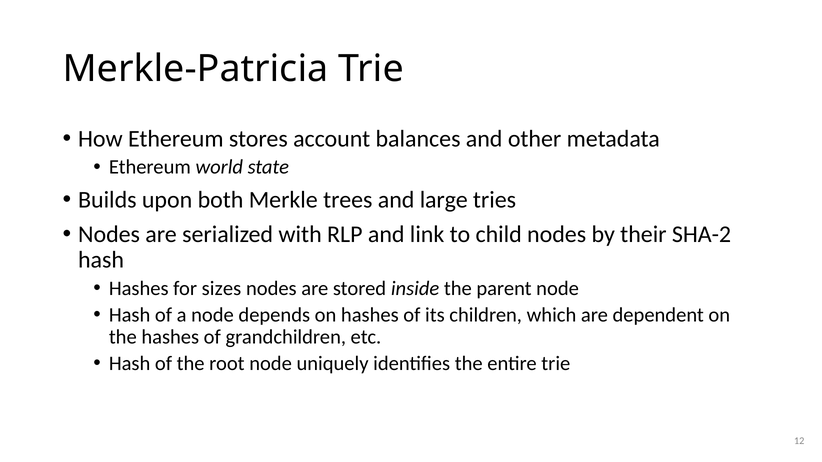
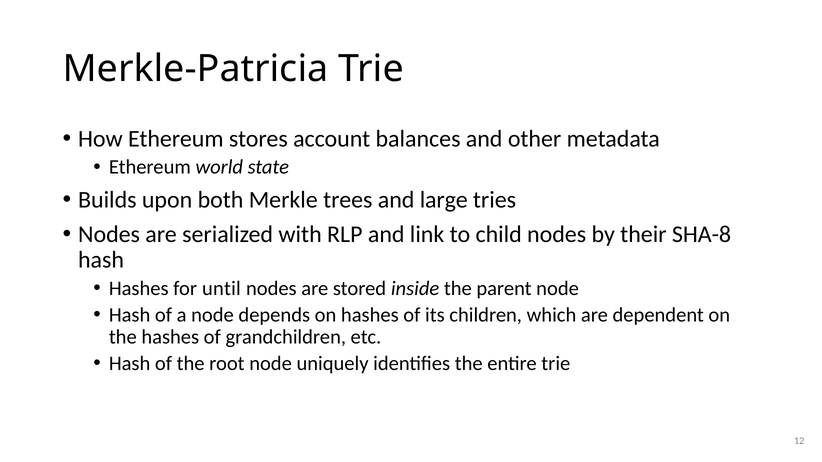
SHA-2: SHA-2 -> SHA-8
sizes: sizes -> until
